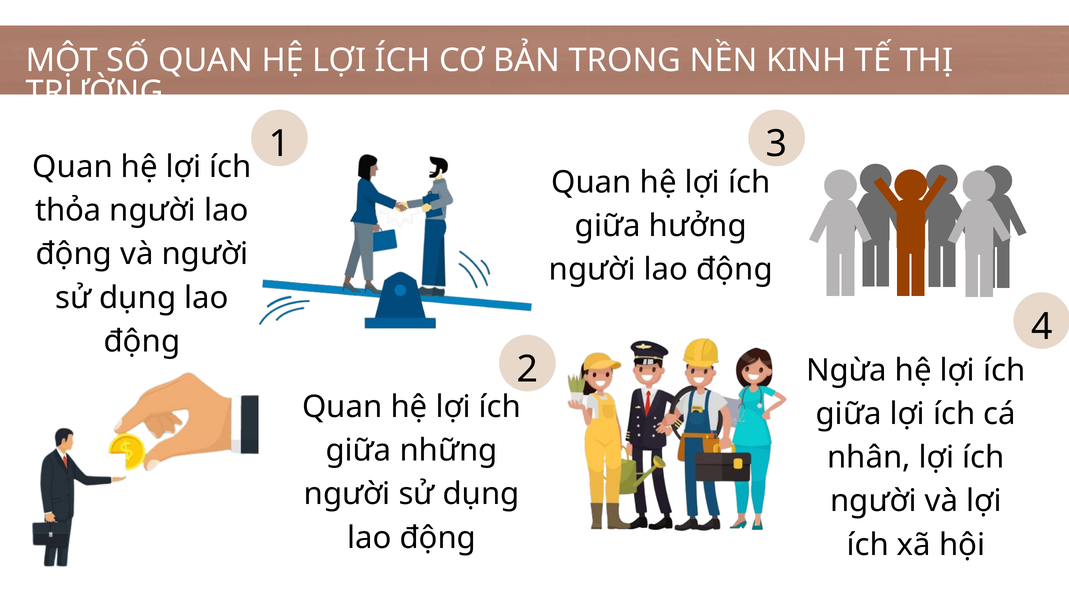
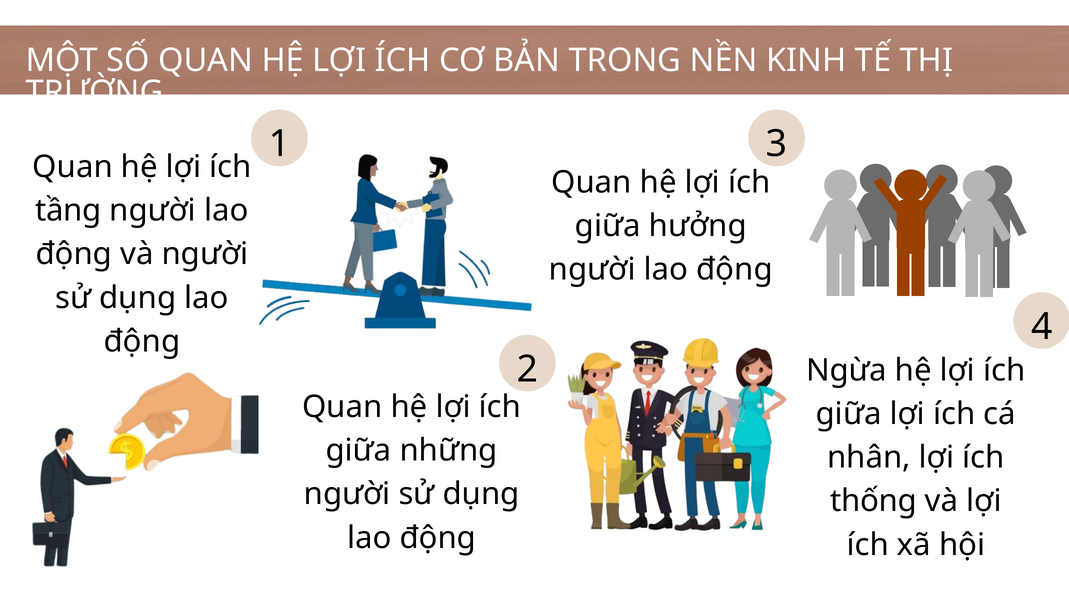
thỏa: thỏa -> tầng
người at (873, 501): người -> thống
